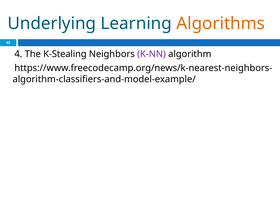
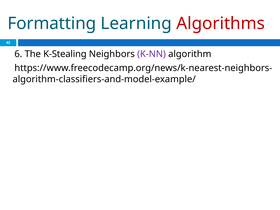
Underlying: Underlying -> Formatting
Algorithms colour: orange -> red
4: 4 -> 6
